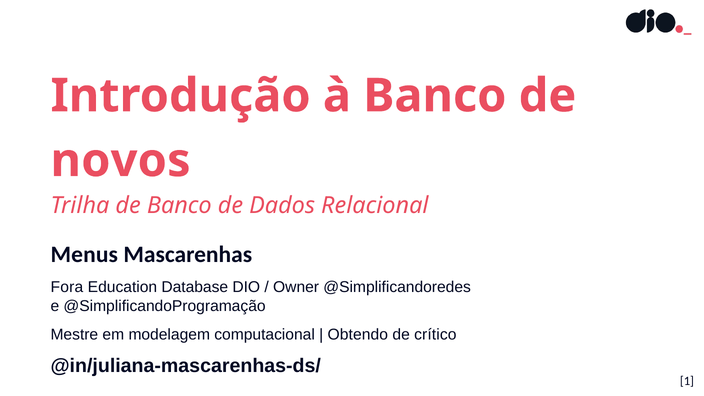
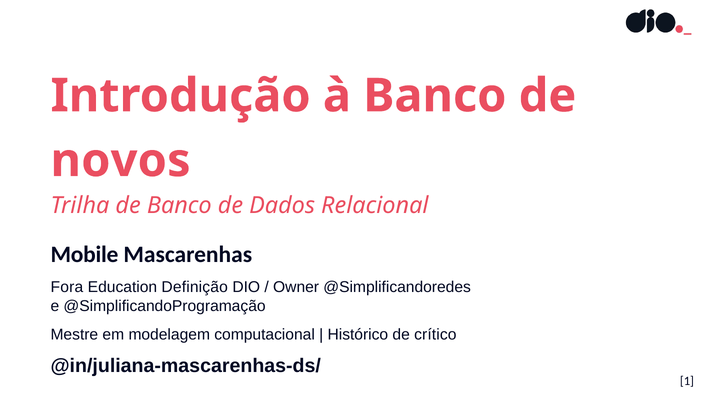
Menus: Menus -> Mobile
Database: Database -> Definição
Obtendo: Obtendo -> Histórico
